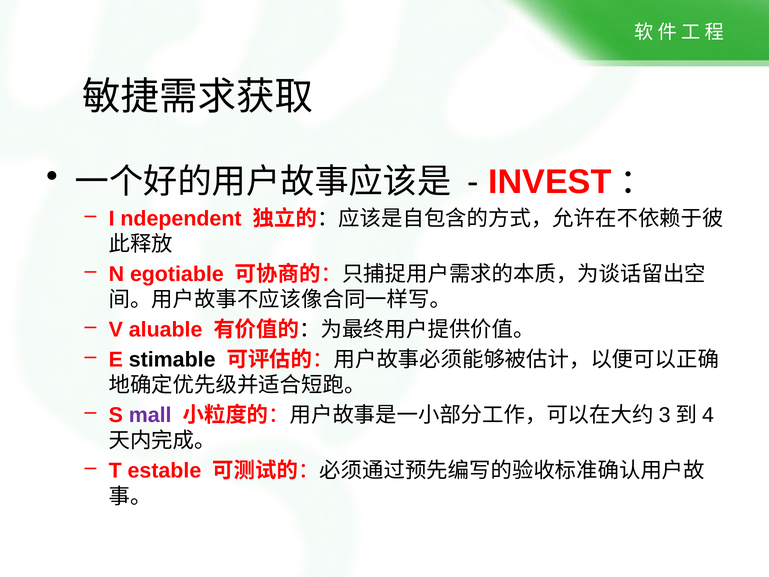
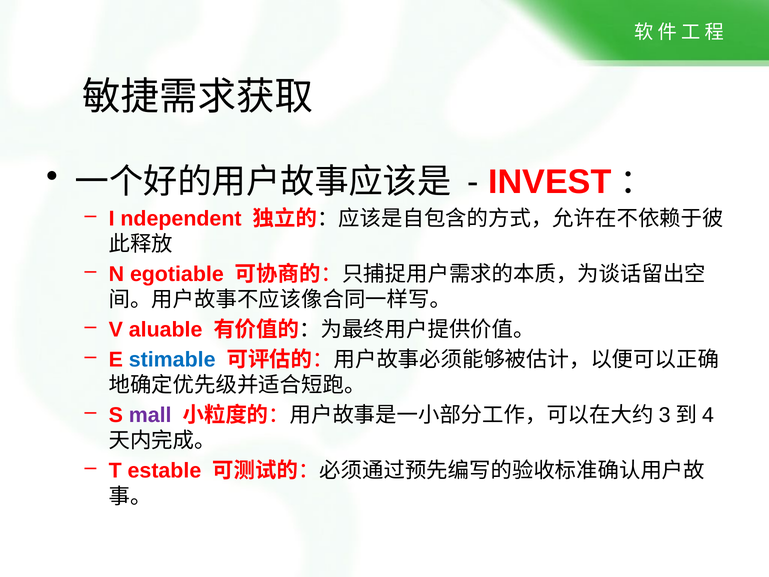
stimable colour: black -> blue
